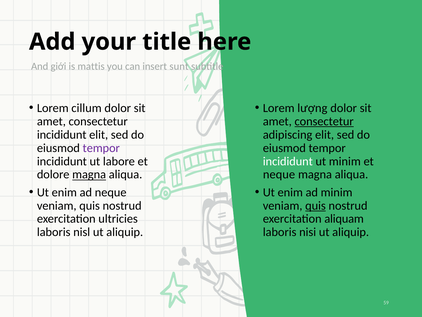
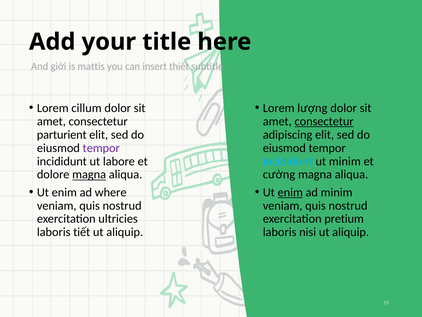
sunt: sunt -> thiết
incididunt at (62, 134): incididunt -> parturient
incididunt at (288, 161) colour: white -> light blue
neque at (279, 174): neque -> cường
ad neque: neque -> where
enim at (290, 192) underline: none -> present
quis at (316, 205) underline: present -> none
aliquam: aliquam -> pretium
nisl: nisl -> tiết
